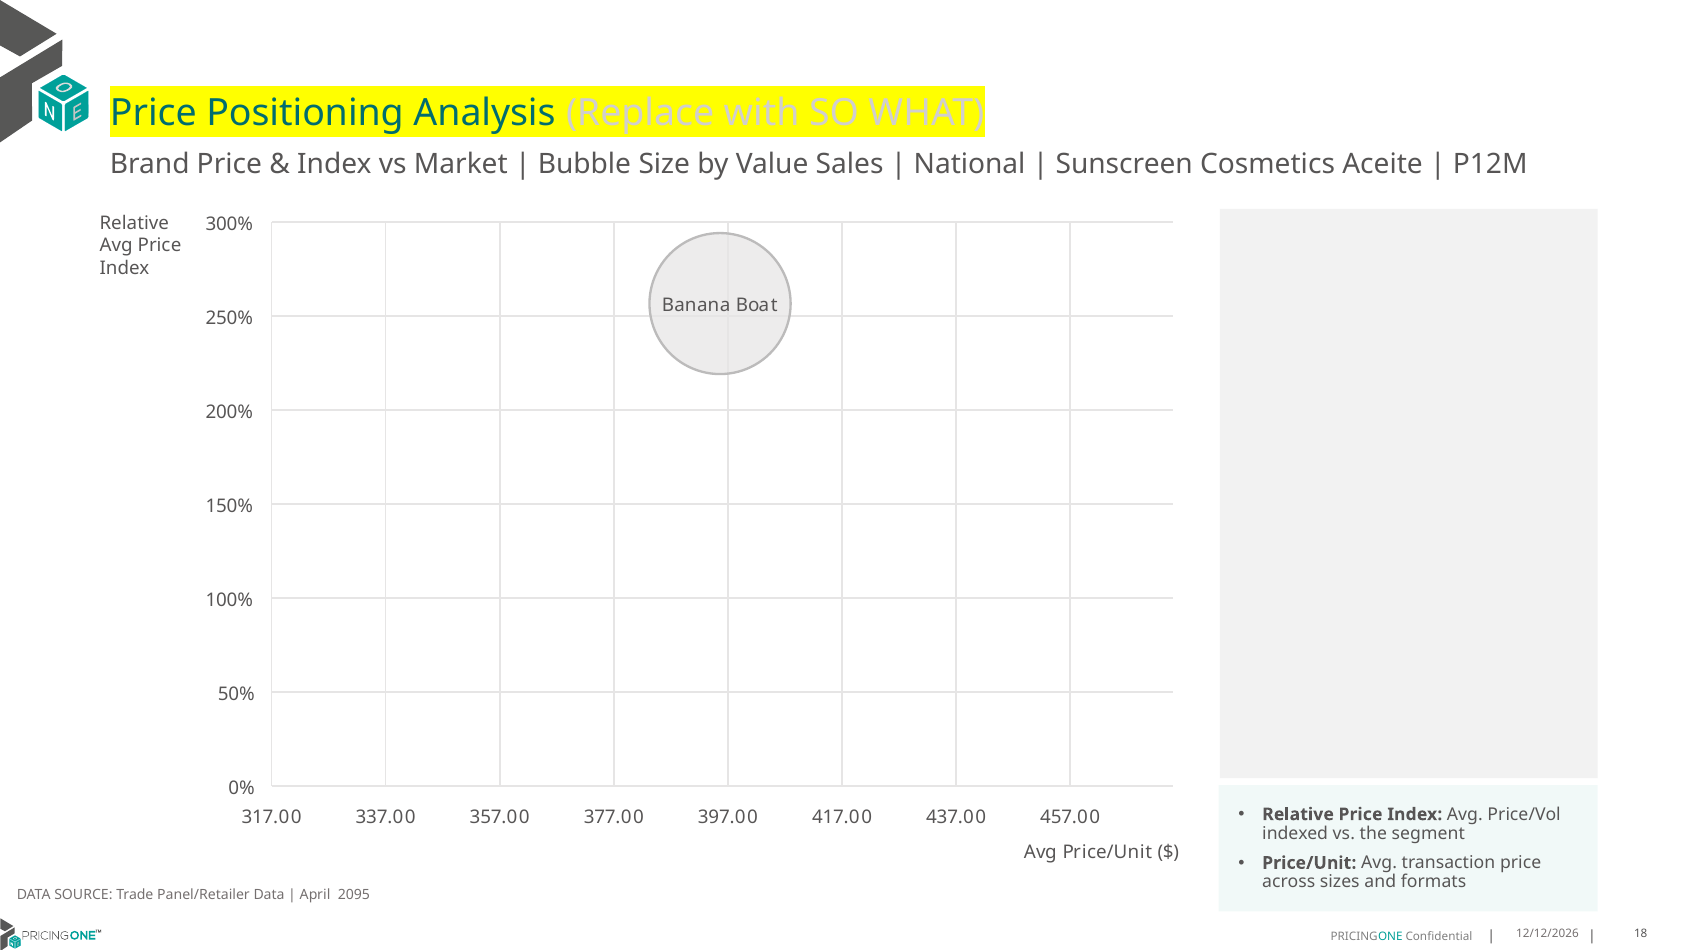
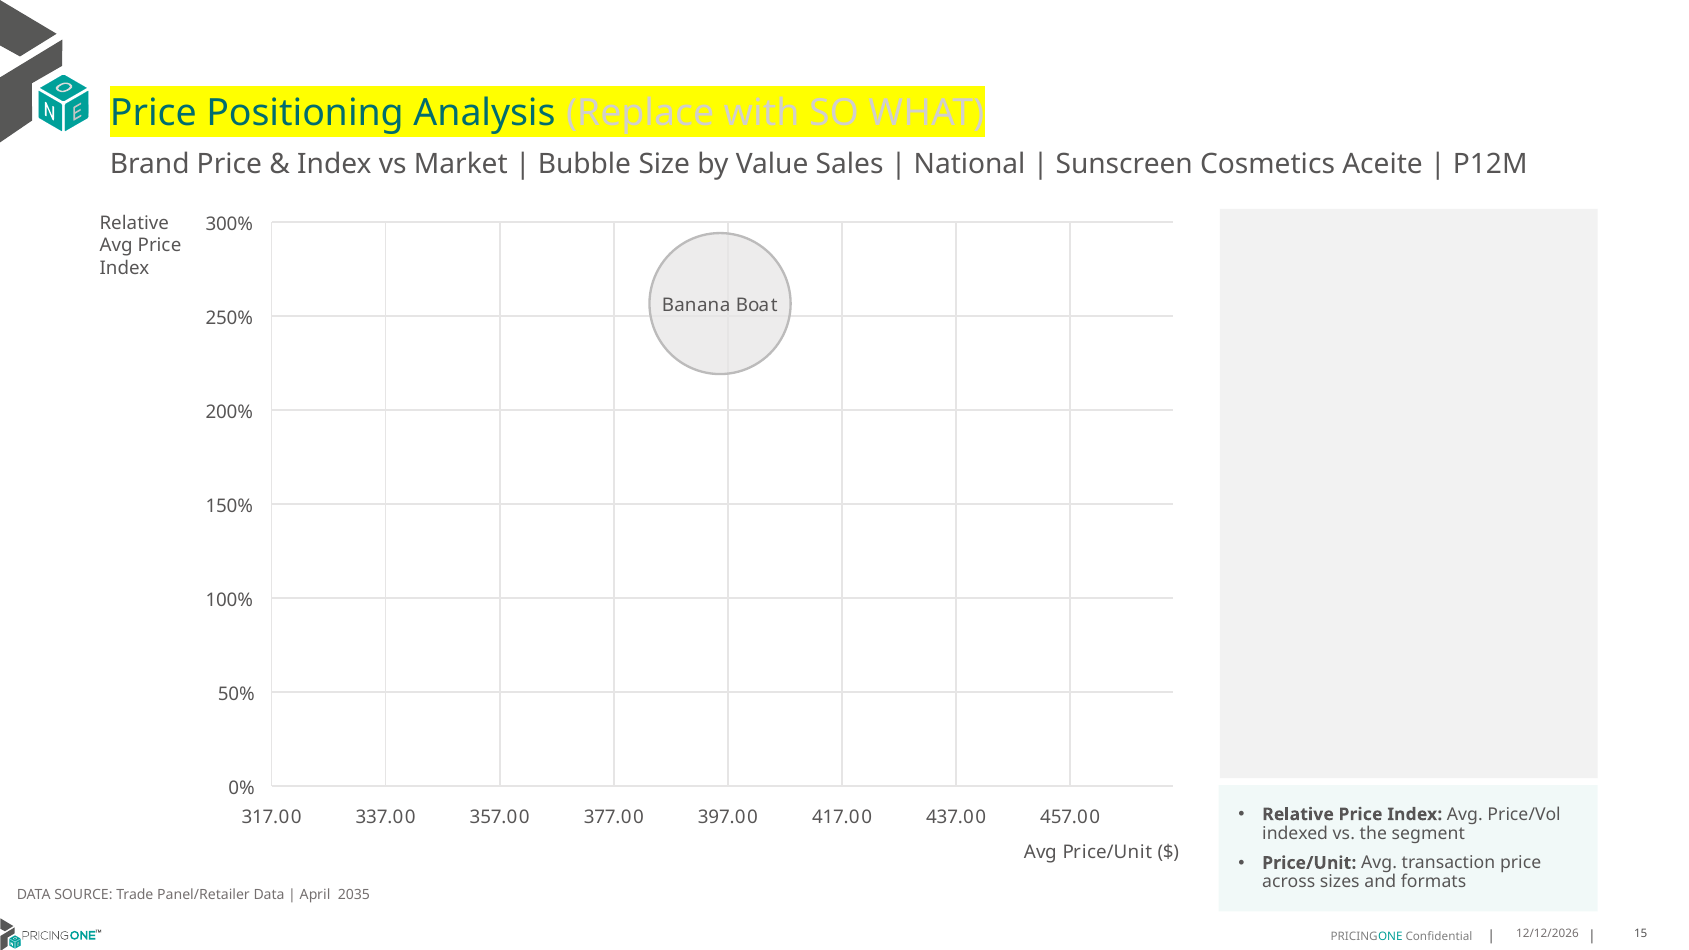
2095: 2095 -> 2035
18: 18 -> 15
